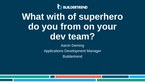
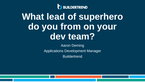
with: with -> lead
